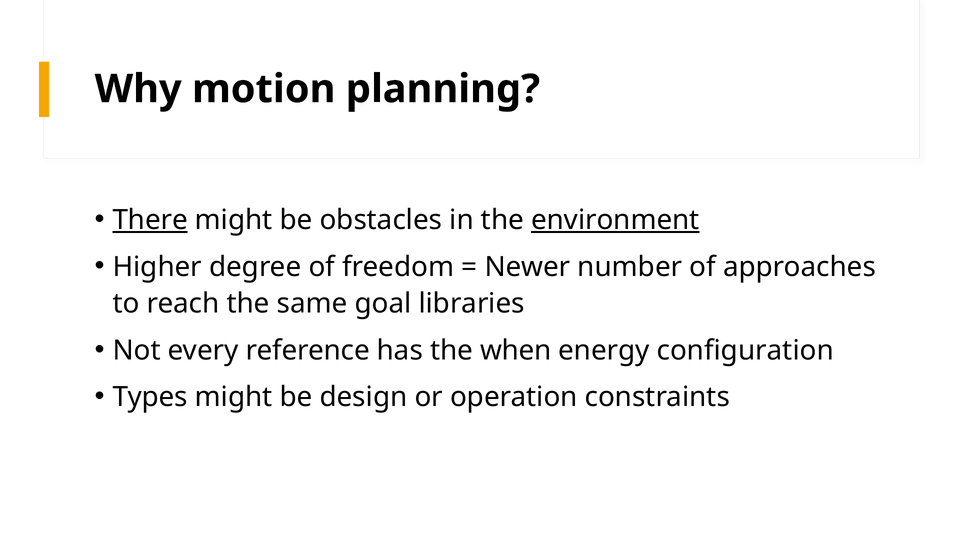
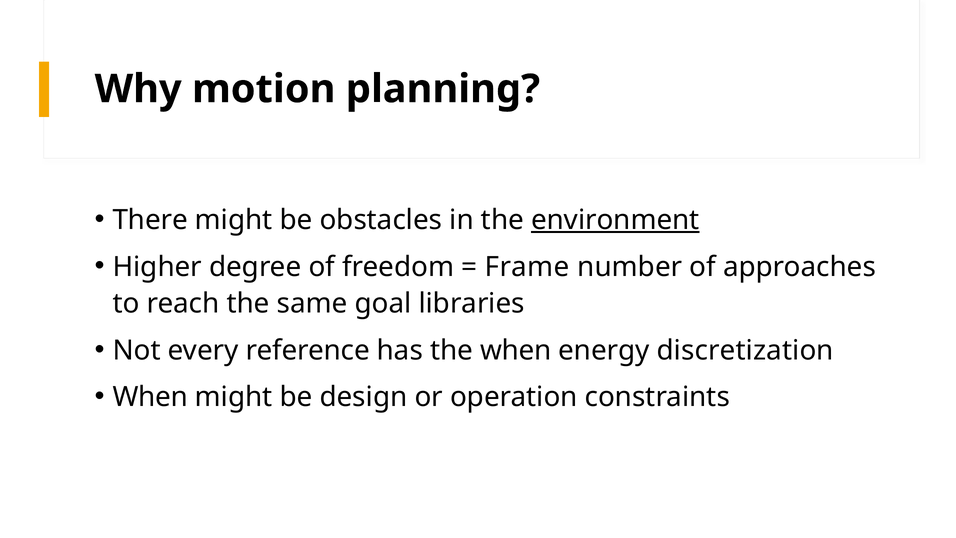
There underline: present -> none
Newer: Newer -> Frame
configuration: configuration -> discretization
Types at (150, 397): Types -> When
